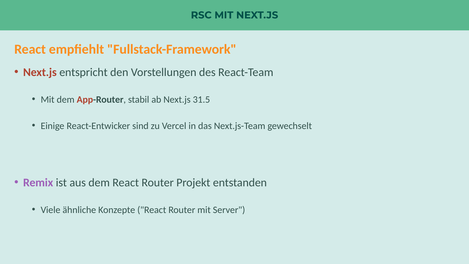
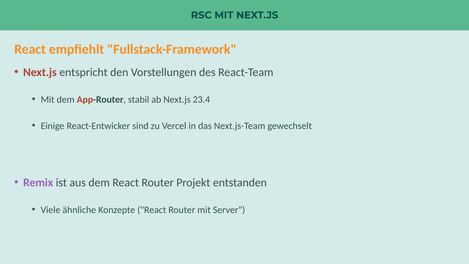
31.5: 31.5 -> 23.4
